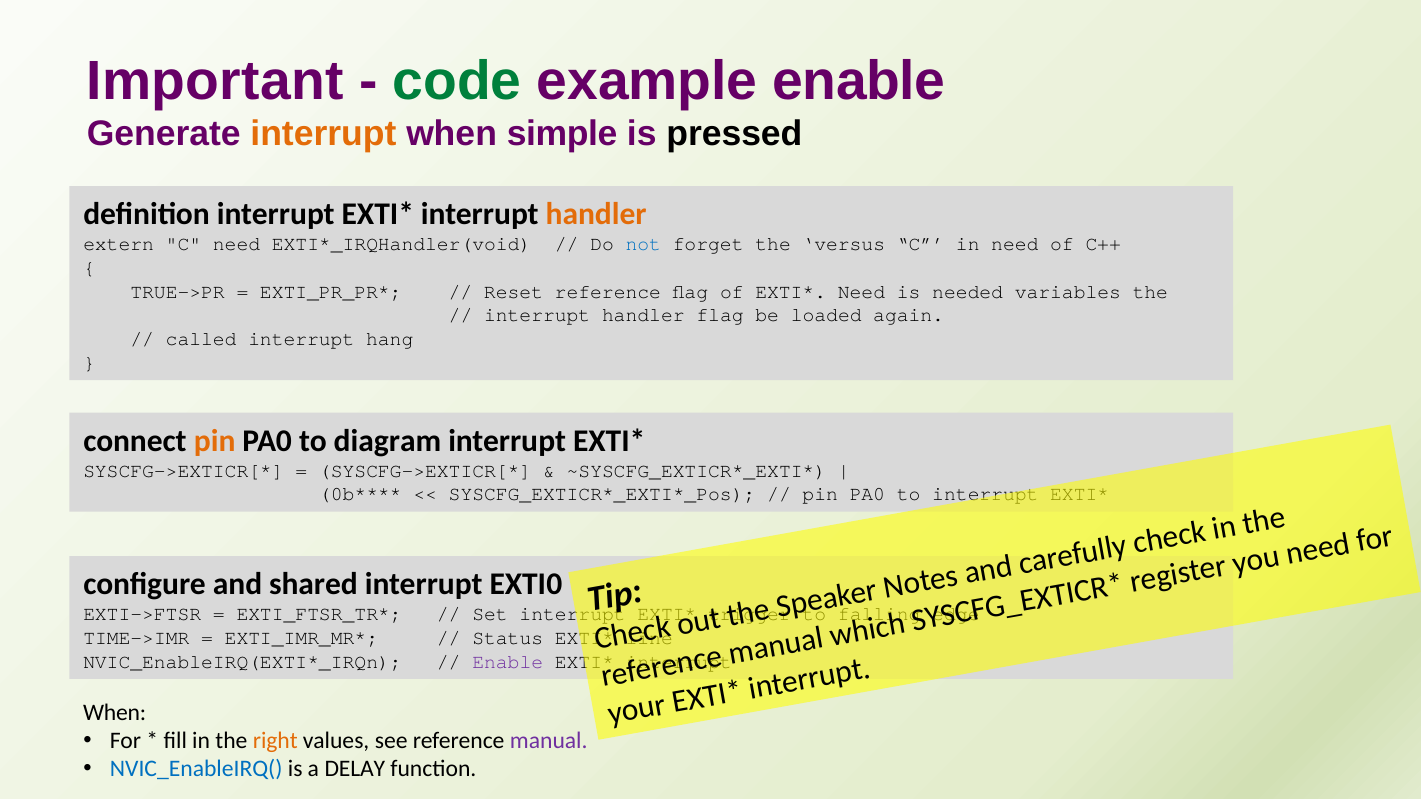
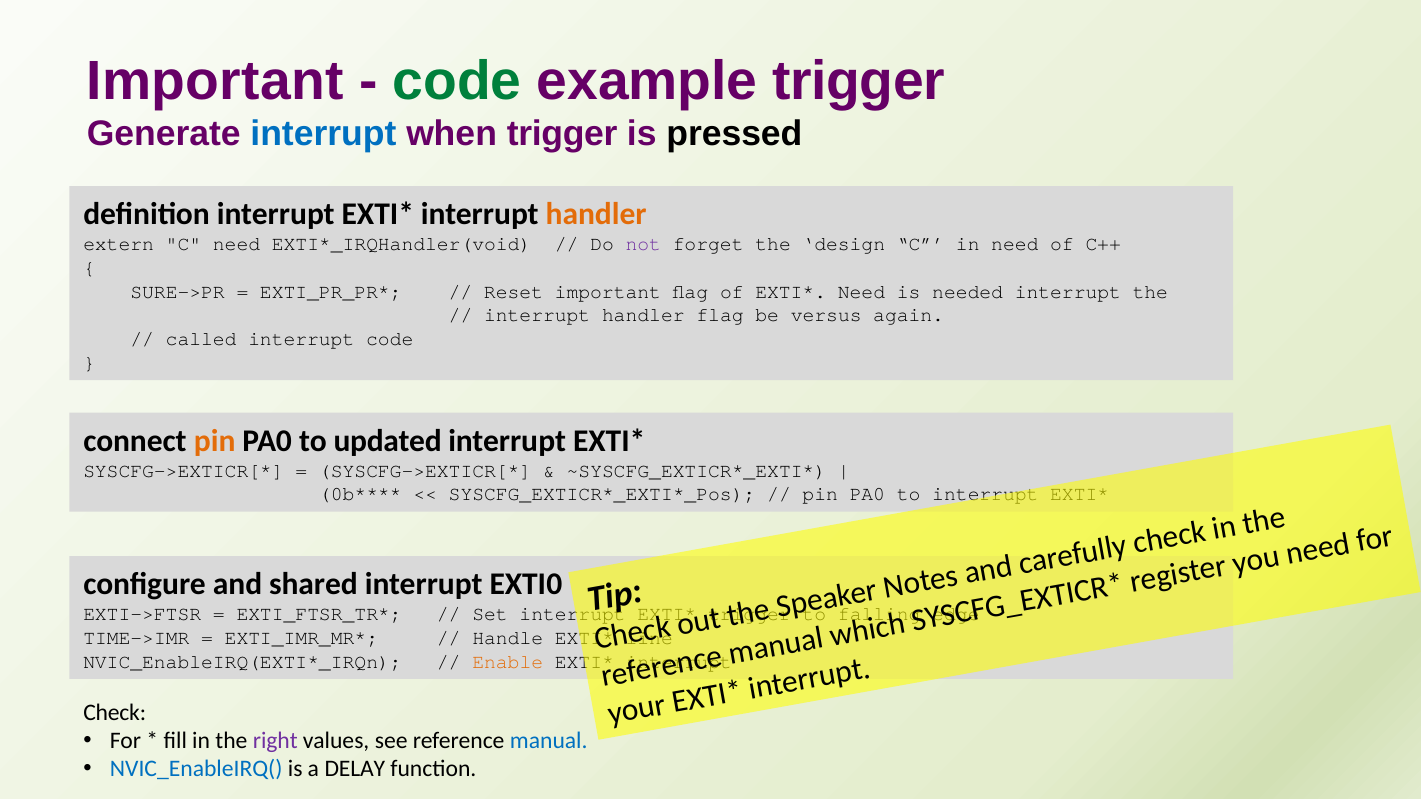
example enable: enable -> trigger
interrupt at (323, 134) colour: orange -> blue
when simple: simple -> trigger
not colour: blue -> purple
versus: versus -> design
TRUE->PR: TRUE->PR -> SURE->PR
Reset reference: reference -> important
needed variables: variables -> interrupt
loaded: loaded -> versus
interrupt hang: hang -> code
diagram: diagram -> updated
Status: Status -> Handle
Enable at (508, 662) colour: purple -> orange
When at (115, 713): When -> Check
right colour: orange -> purple
manual at (549, 741) colour: purple -> blue
